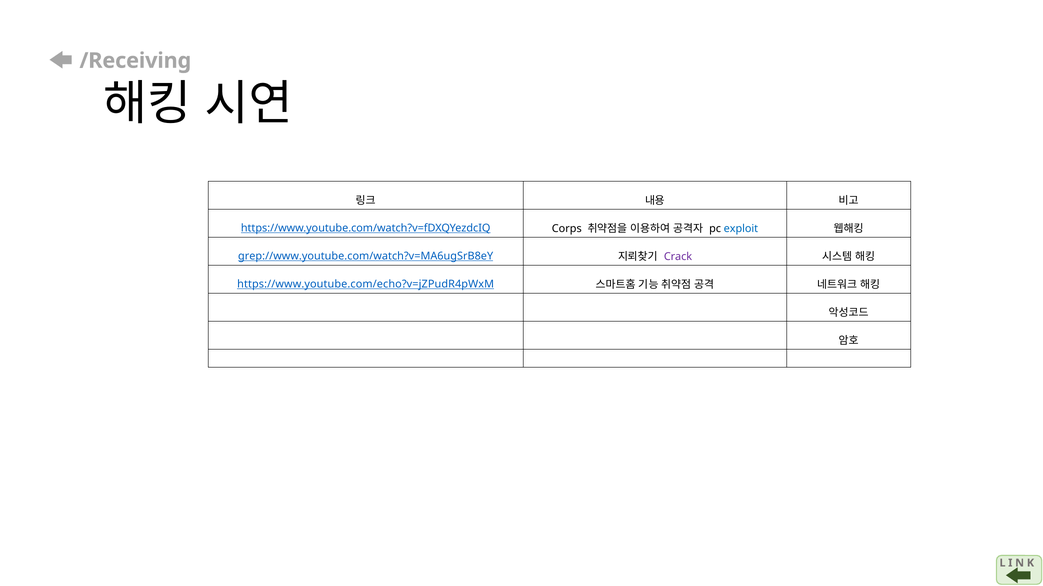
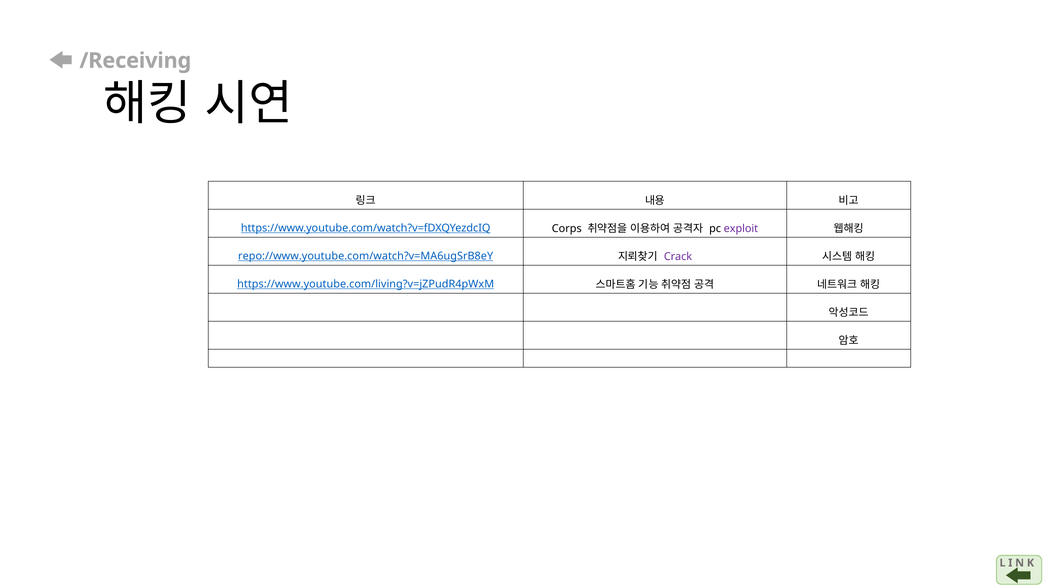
exploit colour: blue -> purple
grep://www.youtube.com/watch?v=MA6ugSrB8eY: grep://www.youtube.com/watch?v=MA6ugSrB8eY -> repo://www.youtube.com/watch?v=MA6ugSrB8eY
https://www.youtube.com/echo?v=jZPudR4pWxM: https://www.youtube.com/echo?v=jZPudR4pWxM -> https://www.youtube.com/living?v=jZPudR4pWxM
